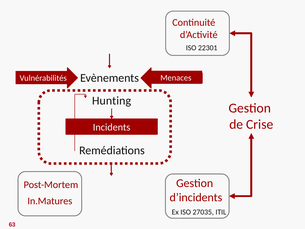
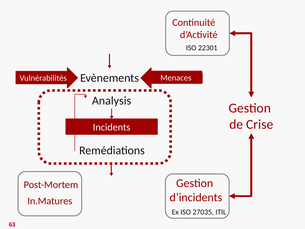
Hunting: Hunting -> Analysis
